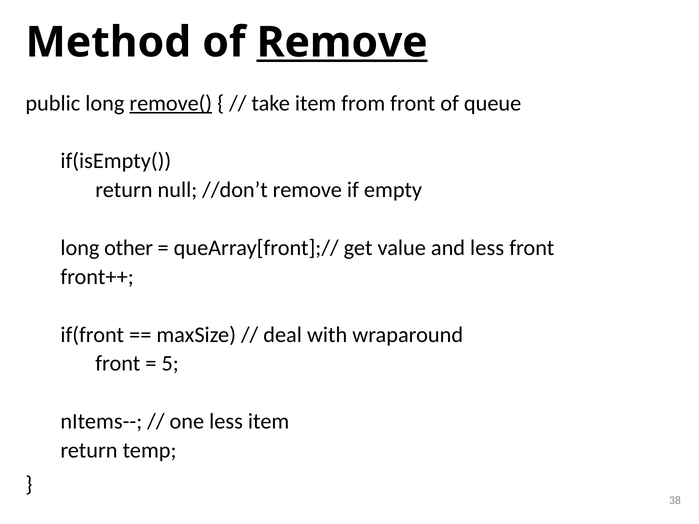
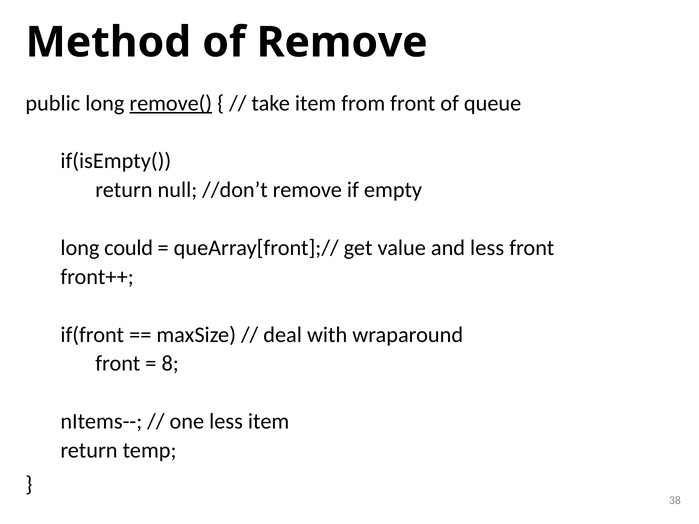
Remove at (342, 42) underline: present -> none
other: other -> could
5: 5 -> 8
